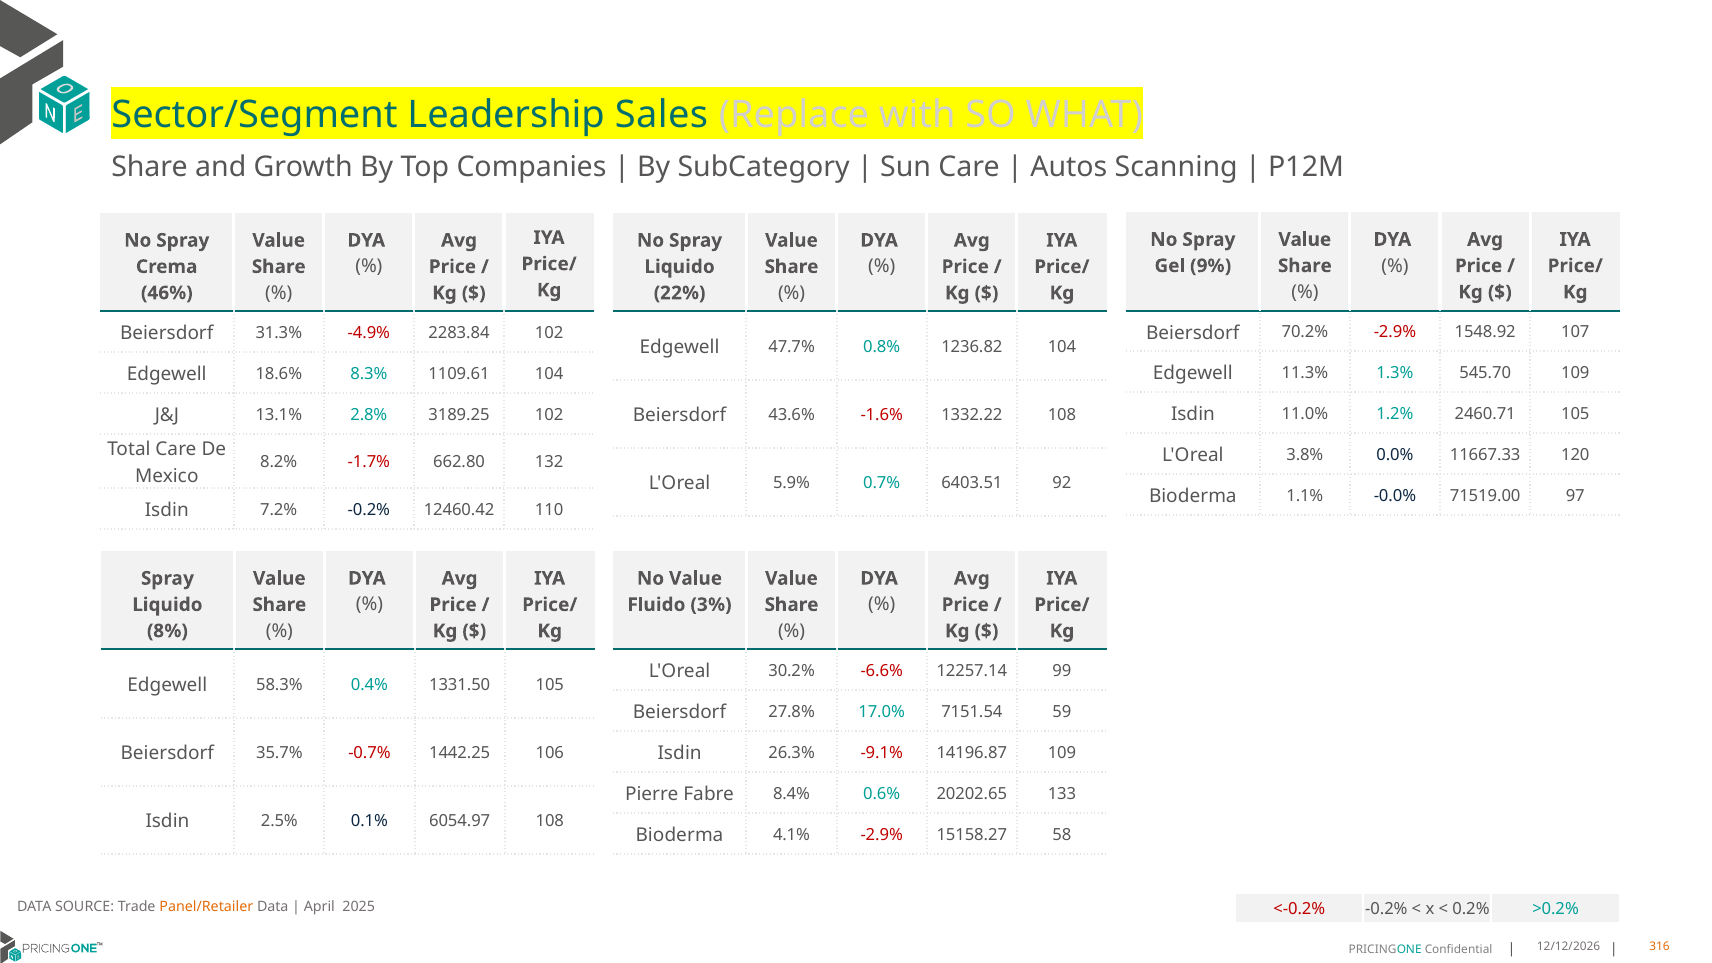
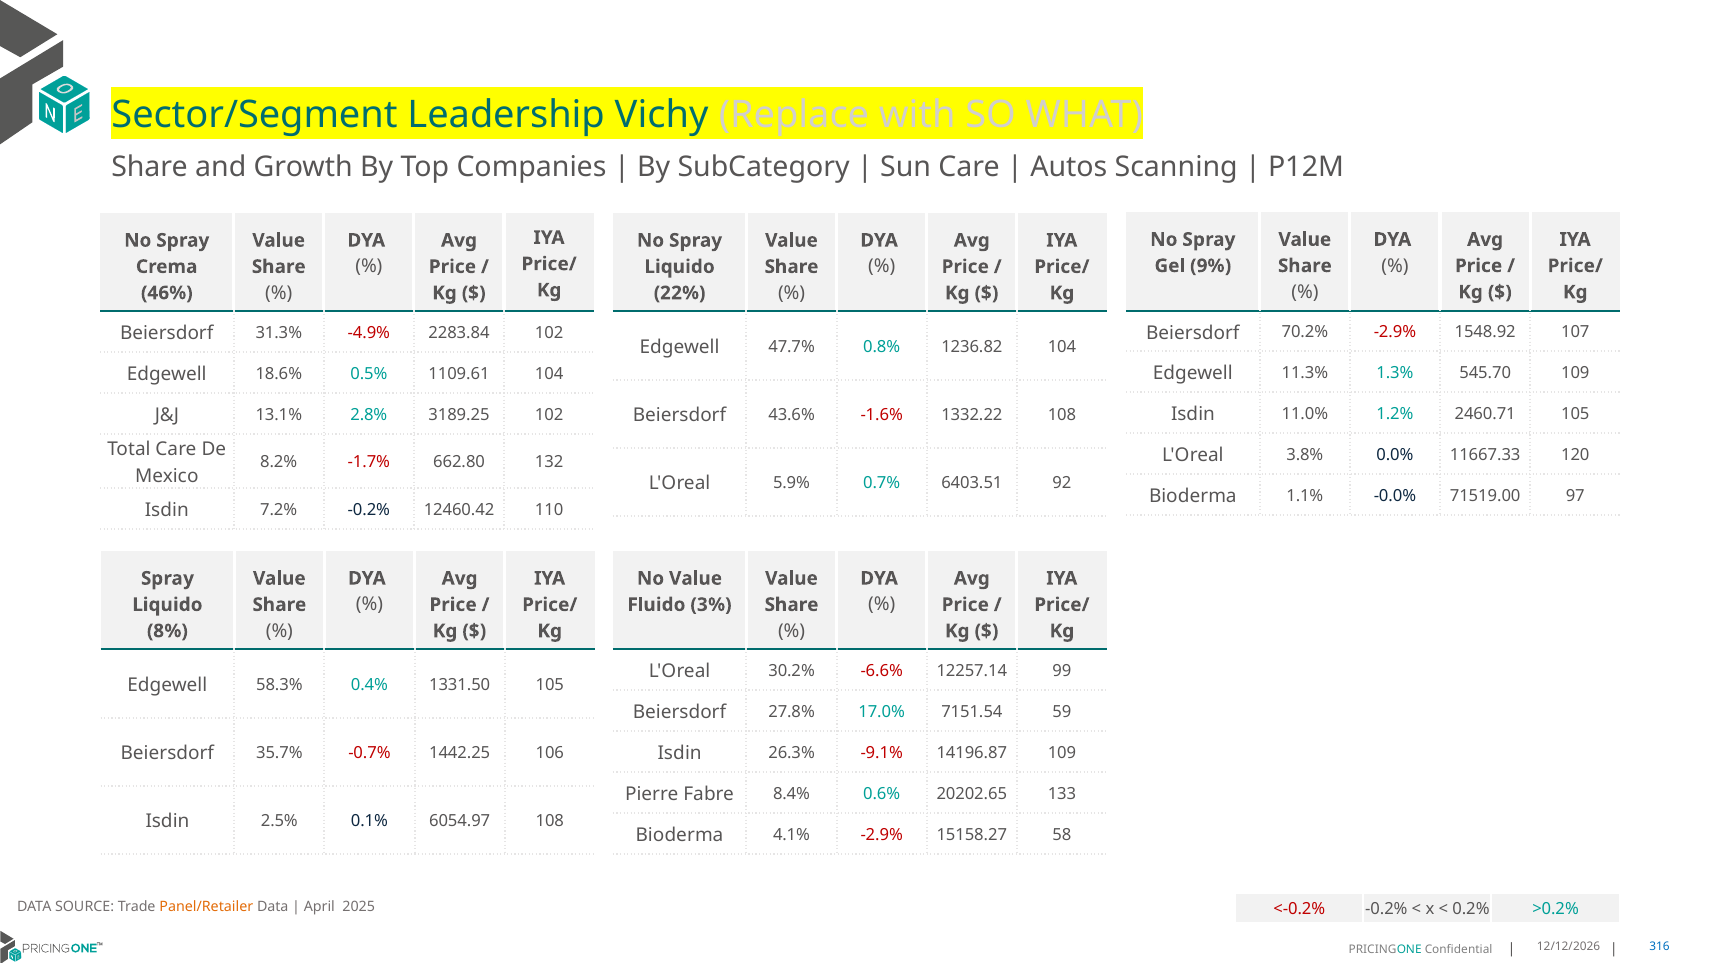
Sales: Sales -> Vichy
8.3%: 8.3% -> 0.5%
316 colour: orange -> blue
